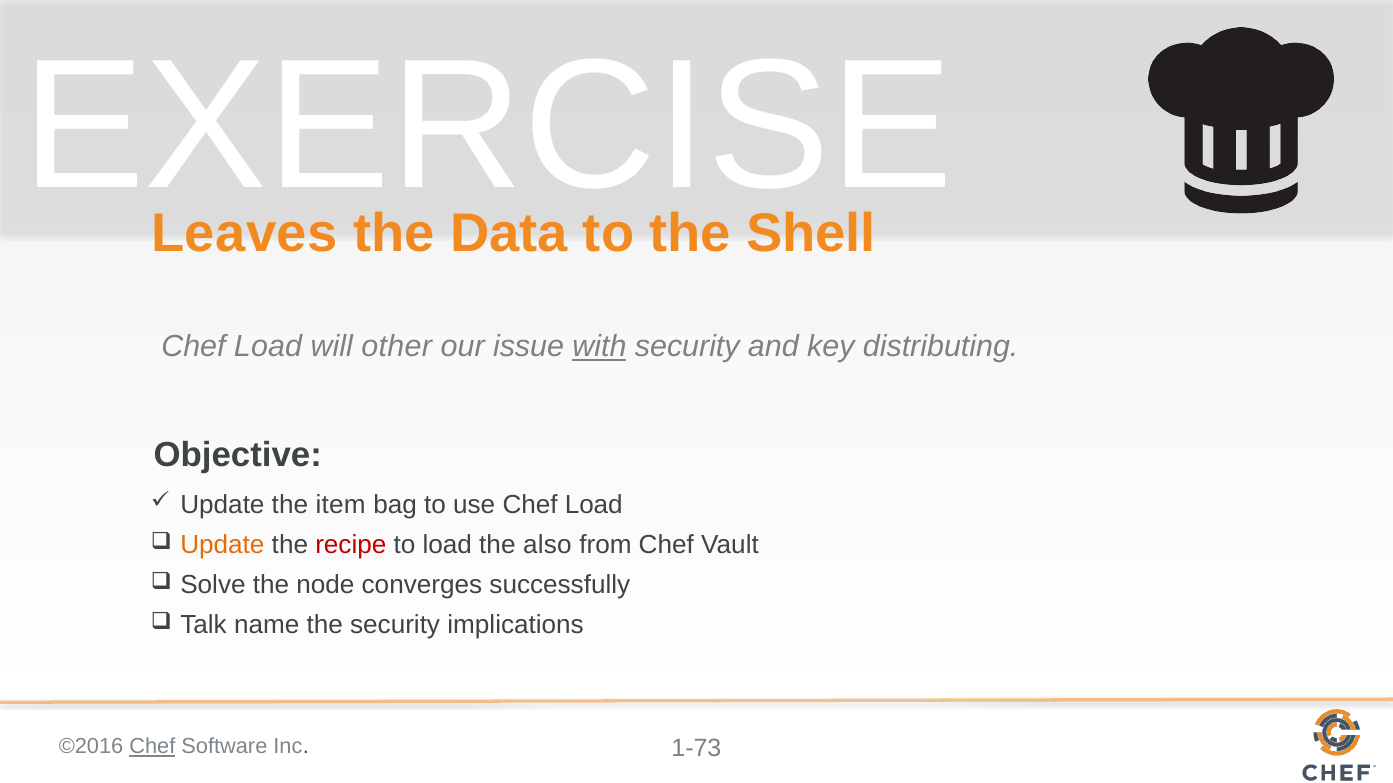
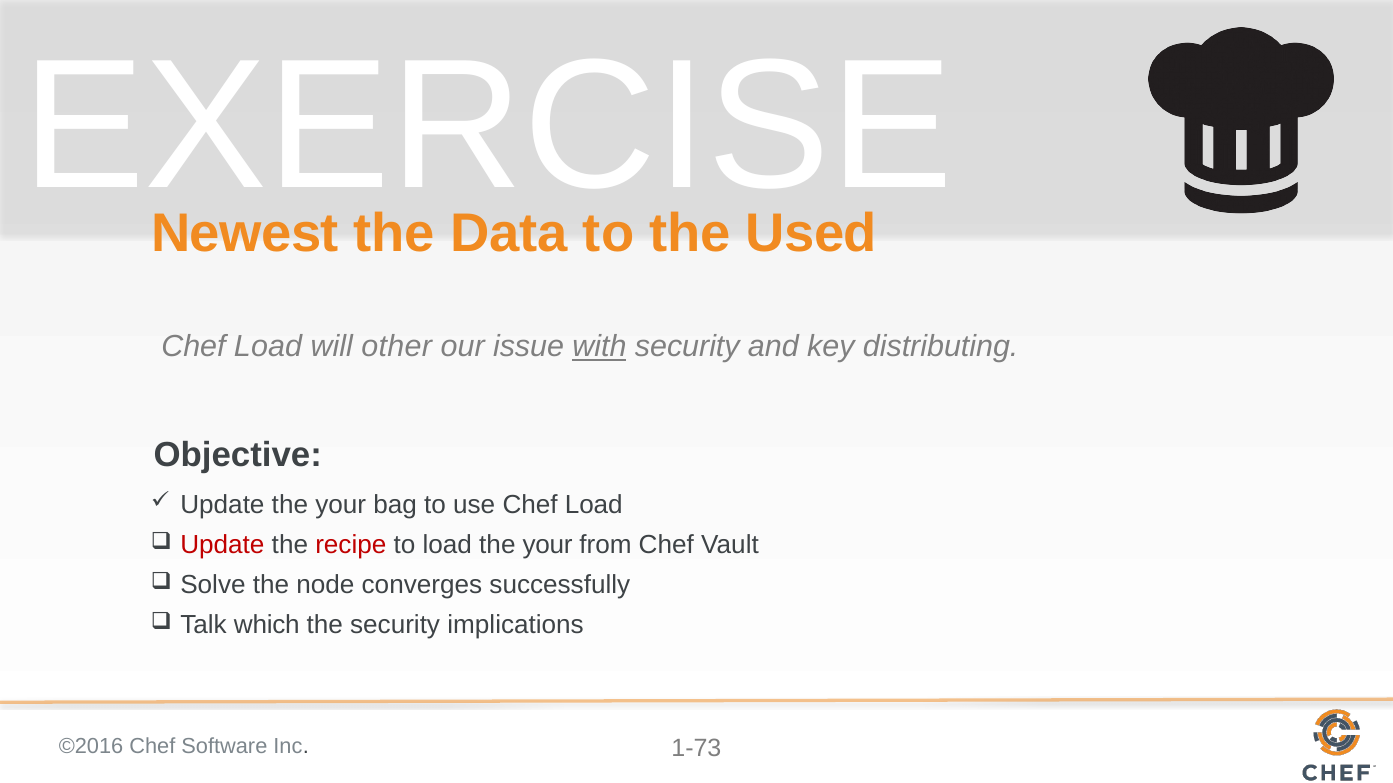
Leaves: Leaves -> Newest
Shell: Shell -> Used
Update the item: item -> your
Update at (222, 546) colour: orange -> red
load the also: also -> your
name: name -> which
Chef at (152, 747) underline: present -> none
